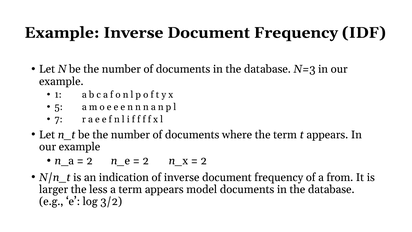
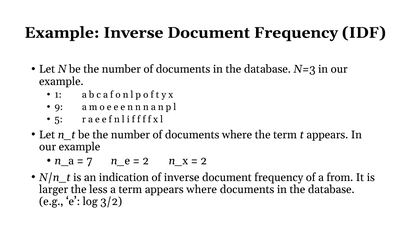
5: 5 -> 9
7: 7 -> 5
2 at (90, 161): 2 -> 7
appears model: model -> where
